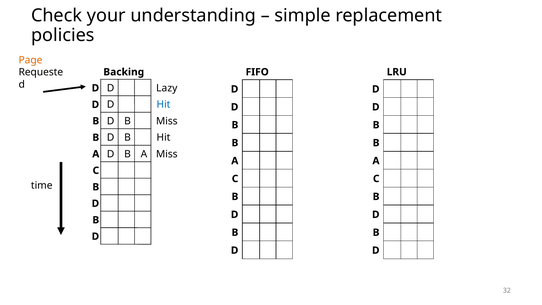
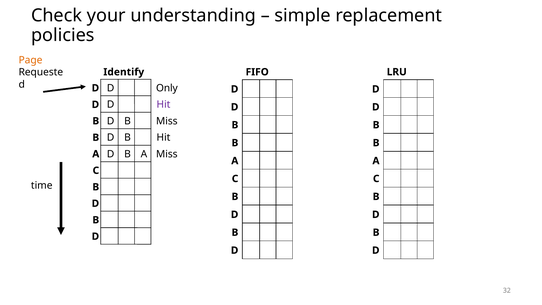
Backing: Backing -> Identify
Lazy: Lazy -> Only
Hit at (163, 105) colour: blue -> purple
